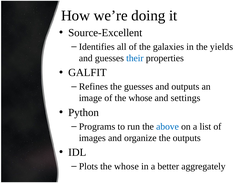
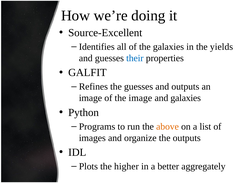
of the whose: whose -> image
and settings: settings -> galaxies
above colour: blue -> orange
Plots the whose: whose -> higher
